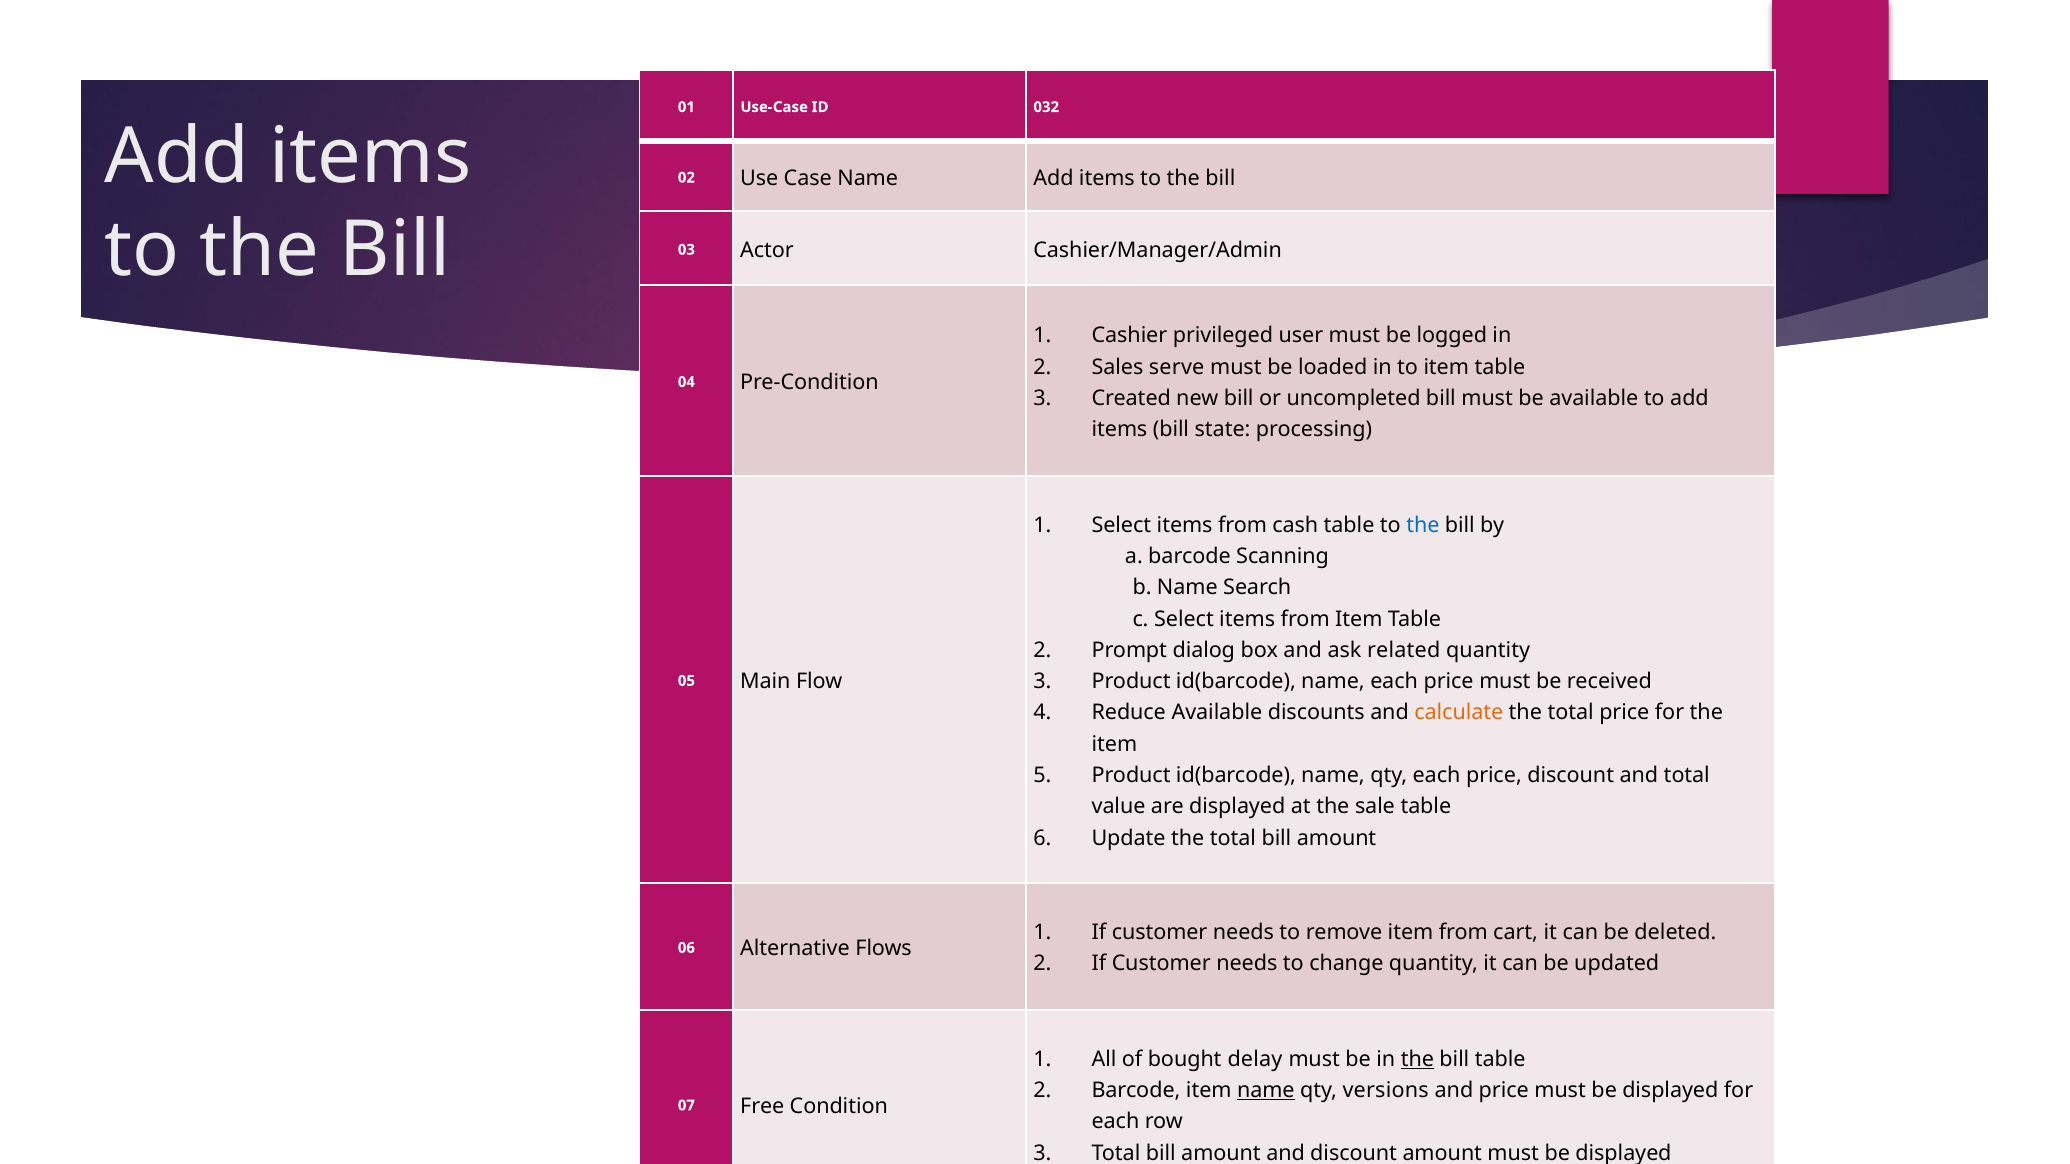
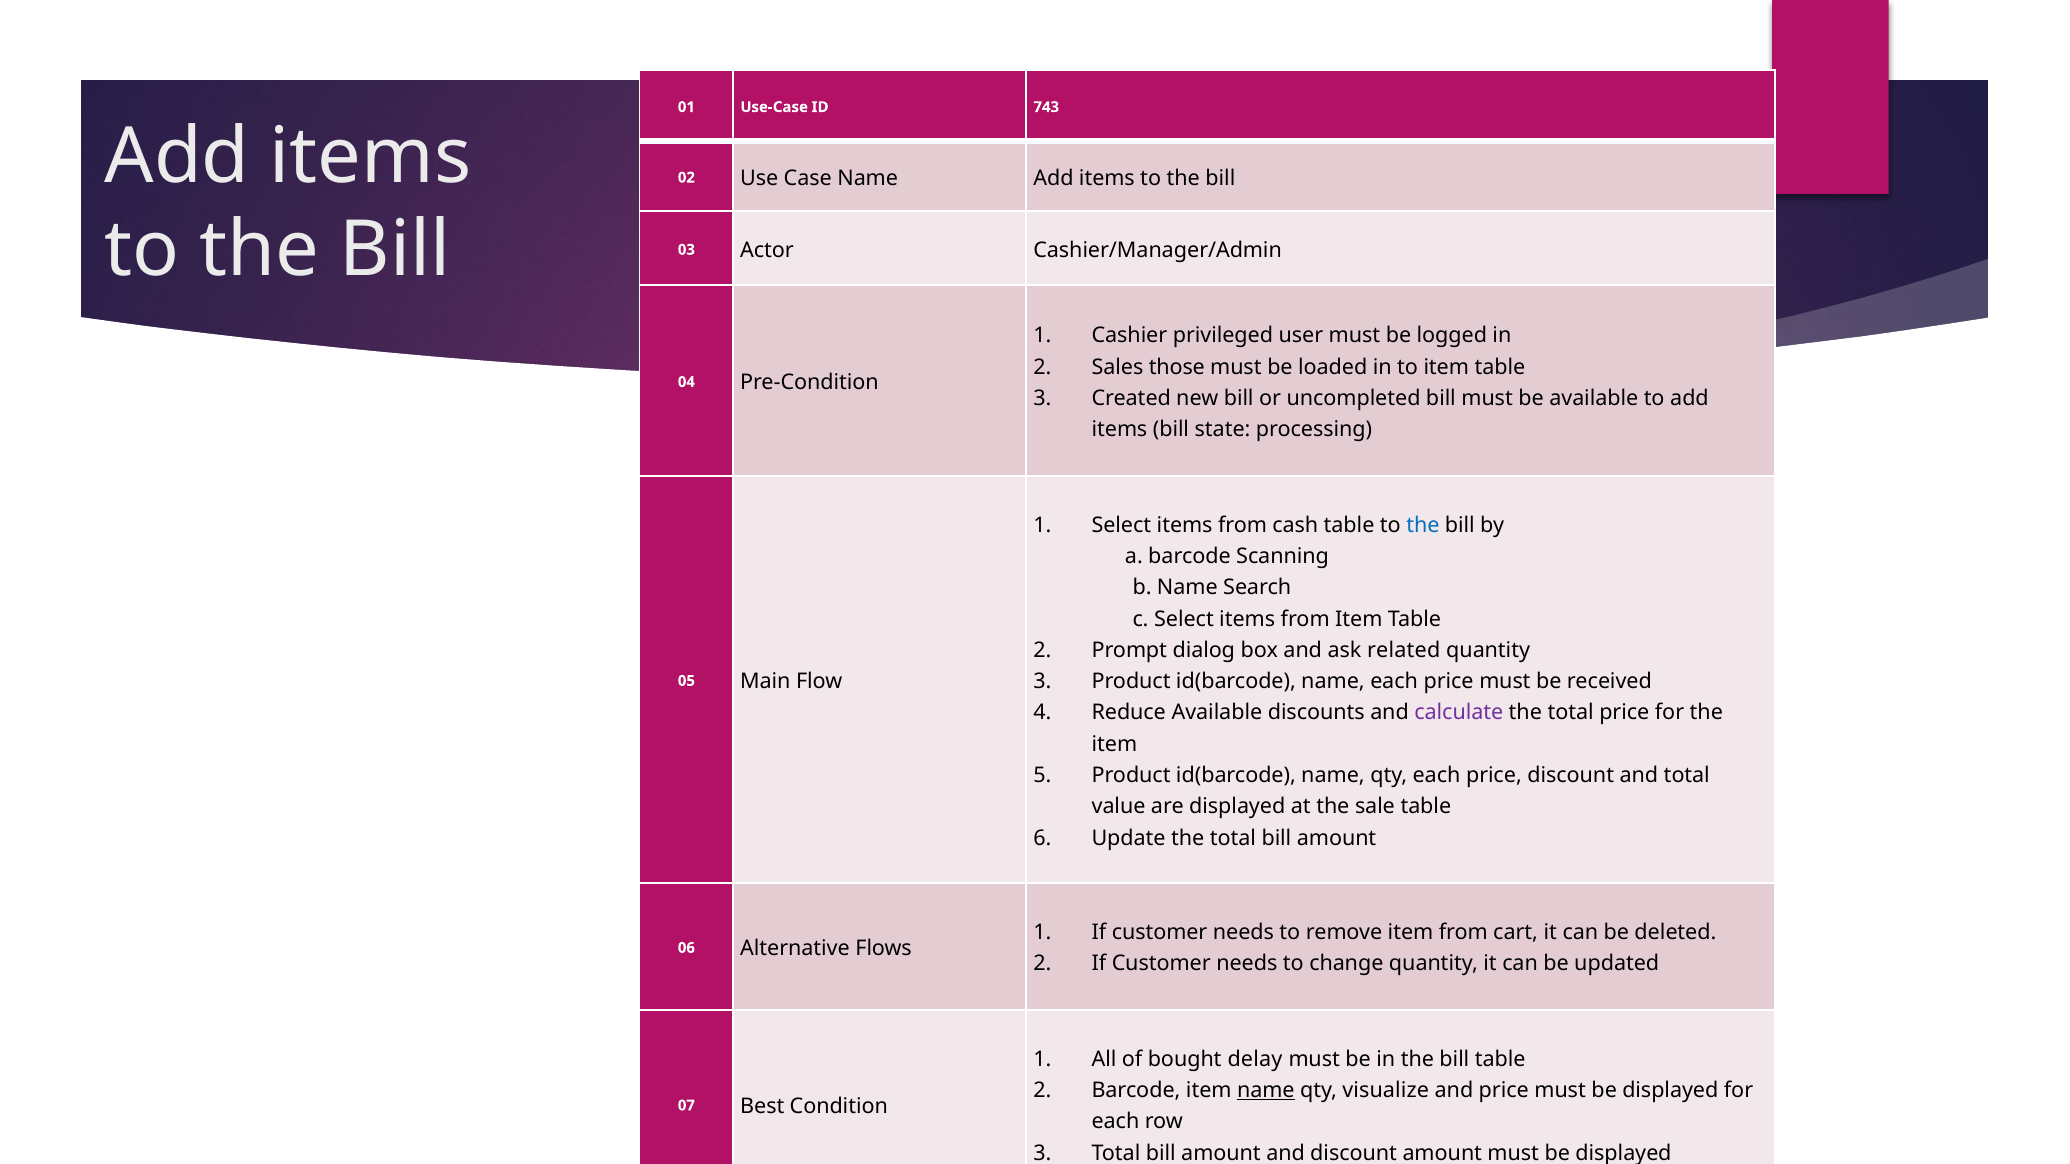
032: 032 -> 743
serve: serve -> those
calculate colour: orange -> purple
the at (1417, 1060) underline: present -> none
versions: versions -> visualize
Free: Free -> Best
